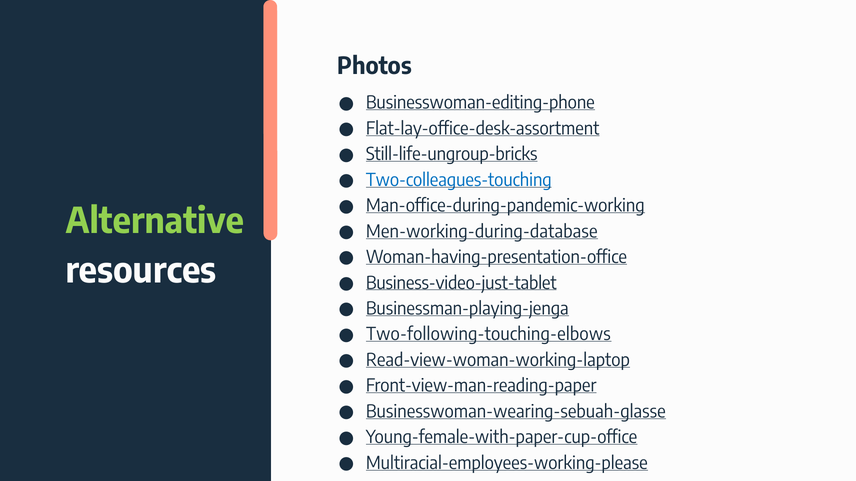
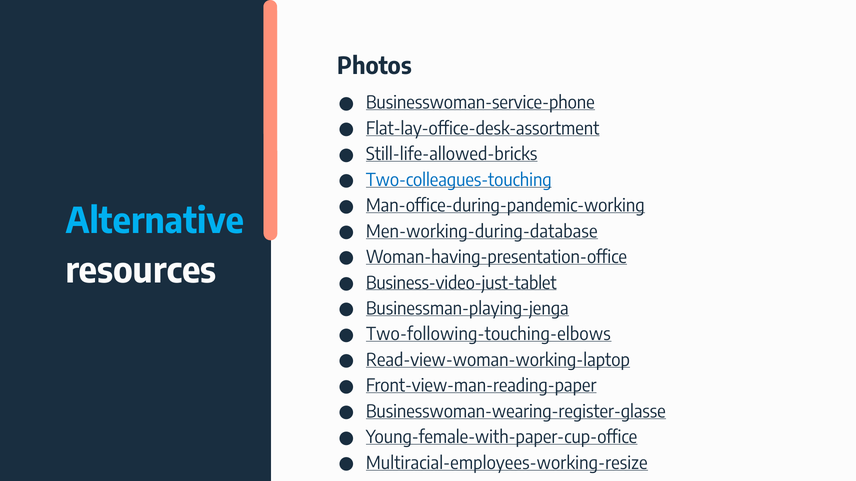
Businesswoman-editing-phone: Businesswoman-editing-phone -> Businesswoman-service-phone
Still-life-ungroup-bricks: Still-life-ungroup-bricks -> Still-life-allowed-bricks
Alternative colour: light green -> light blue
Businesswoman-wearing-sebuah-glasse: Businesswoman-wearing-sebuah-glasse -> Businesswoman-wearing-register-glasse
Multiracial-employees-working-please: Multiracial-employees-working-please -> Multiracial-employees-working-resize
